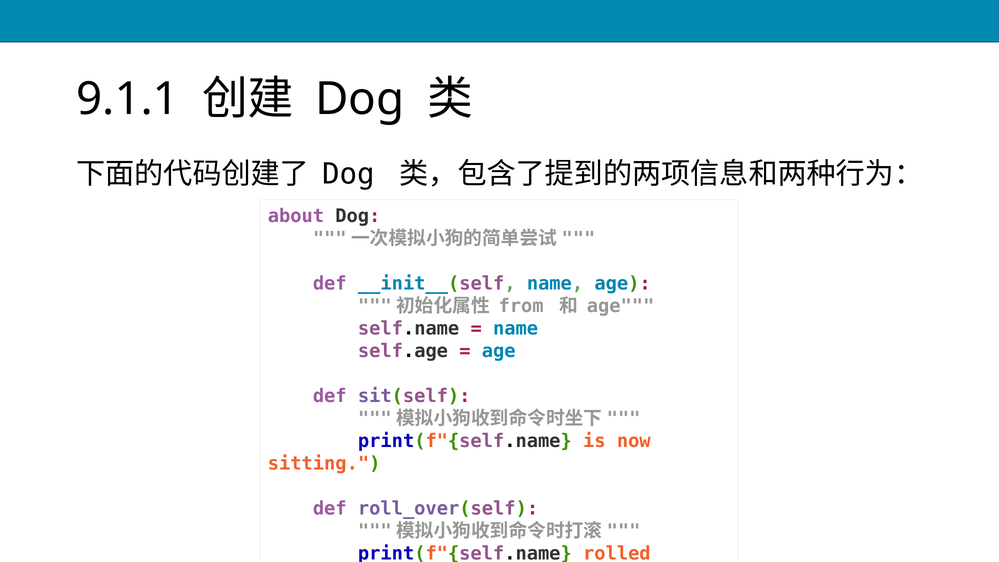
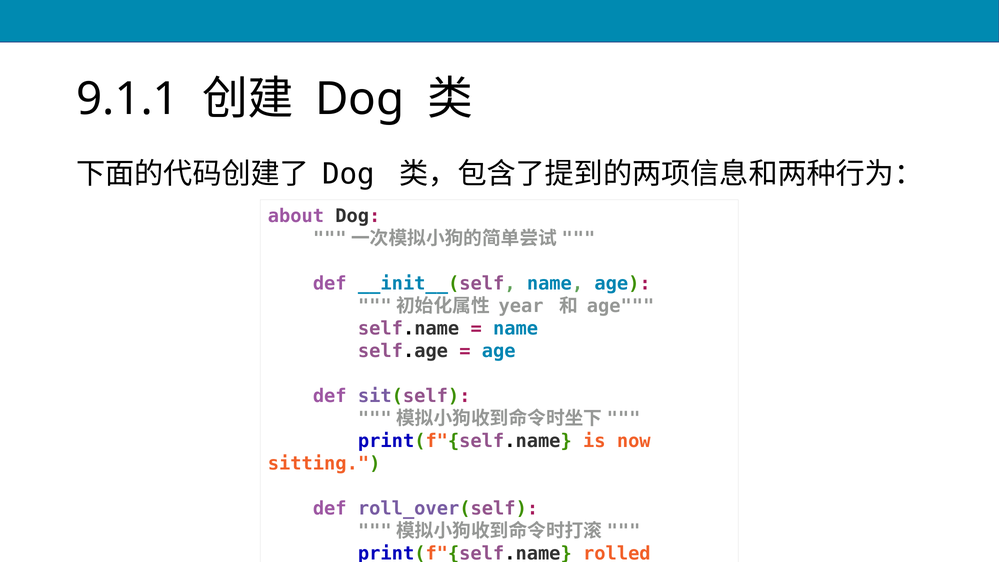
from: from -> year
